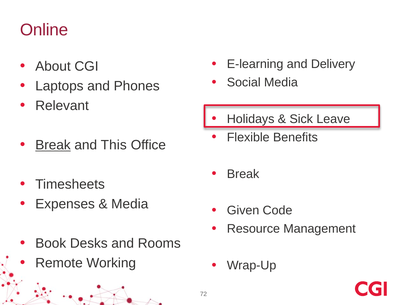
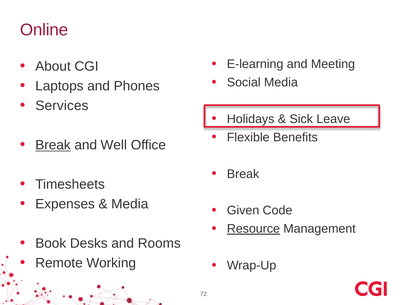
Delivery: Delivery -> Meeting
Relevant: Relevant -> Services
This: This -> Well
Resource underline: none -> present
